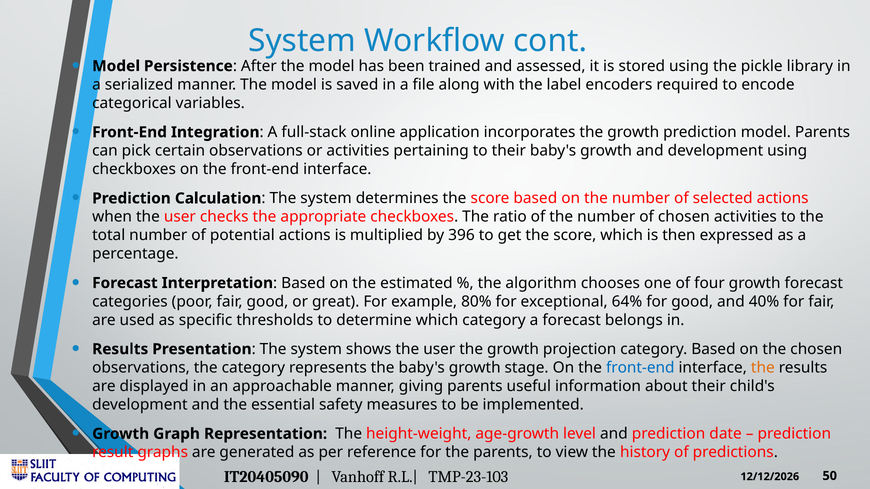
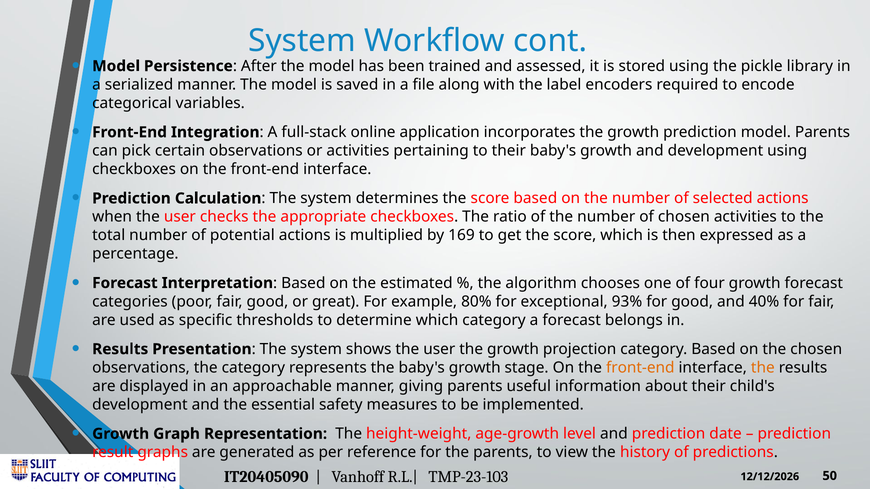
396: 396 -> 169
64%: 64% -> 93%
front-end at (640, 368) colour: blue -> orange
